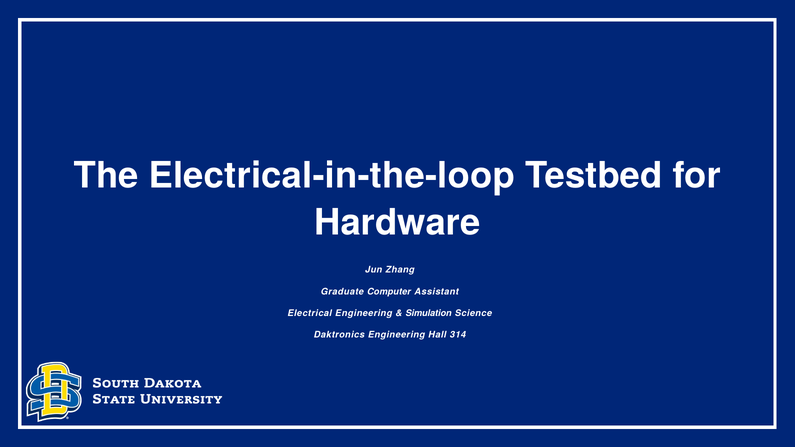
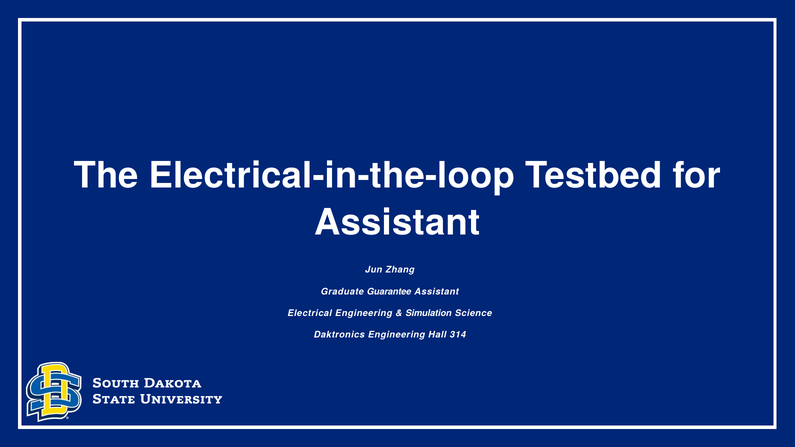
Hardware at (397, 223): Hardware -> Assistant
Computer: Computer -> Guarantee
